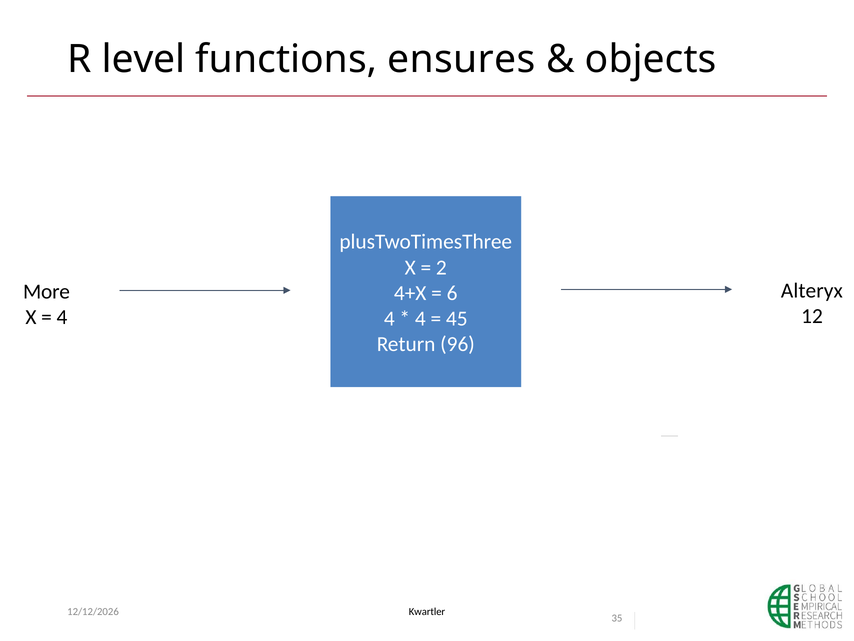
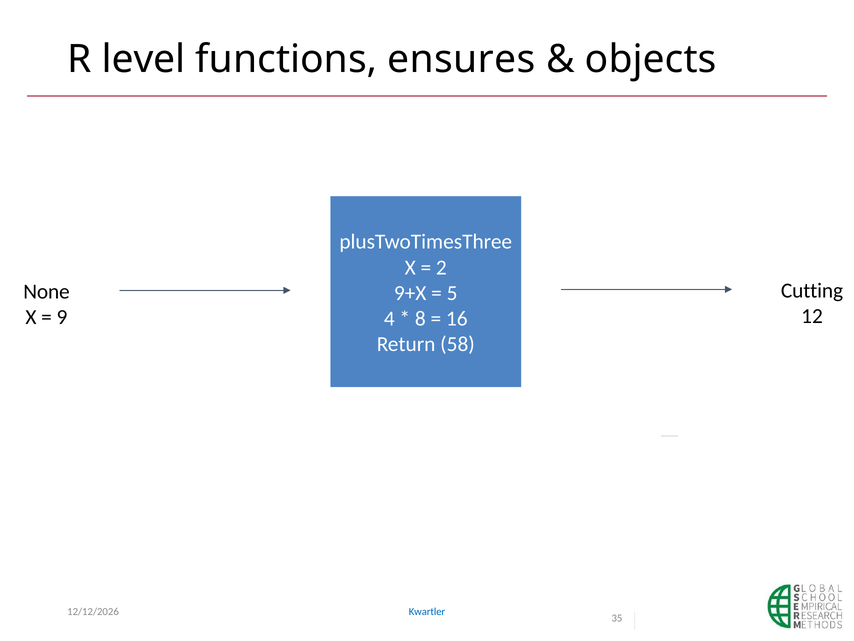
Alteryx: Alteryx -> Cutting
More: More -> None
4+X: 4+X -> 9+X
6: 6 -> 5
4 at (62, 317): 4 -> 9
4 at (420, 319): 4 -> 8
45: 45 -> 16
96: 96 -> 58
Kwartler colour: black -> blue
